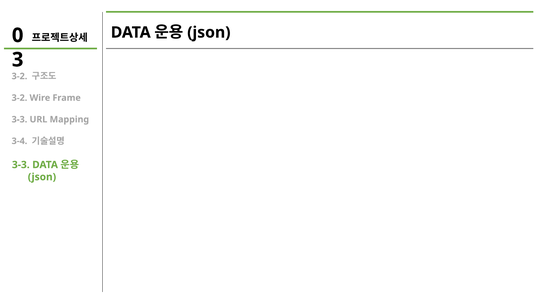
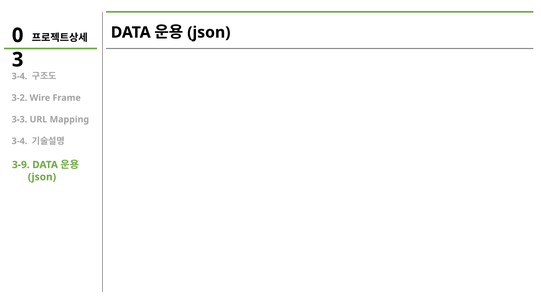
3-2 at (19, 76): 3-2 -> 3-4
3-3 at (21, 165): 3-3 -> 3-9
